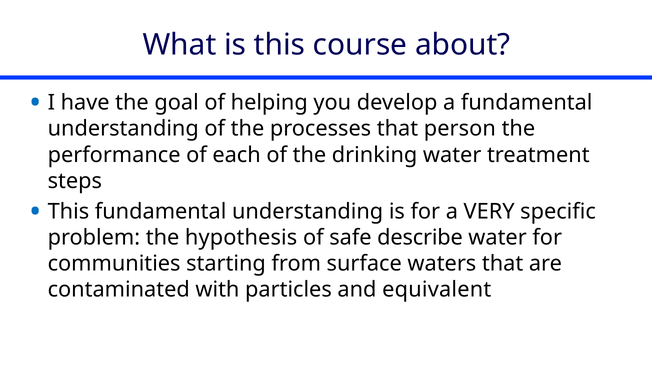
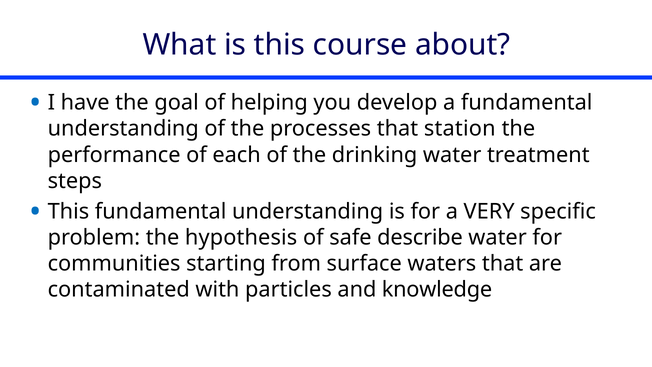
person: person -> station
equivalent: equivalent -> knowledge
